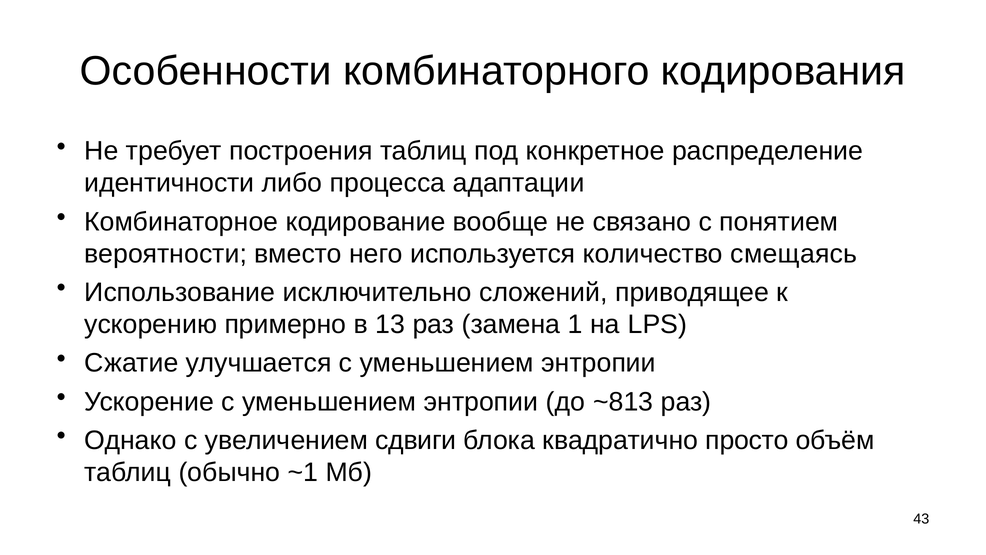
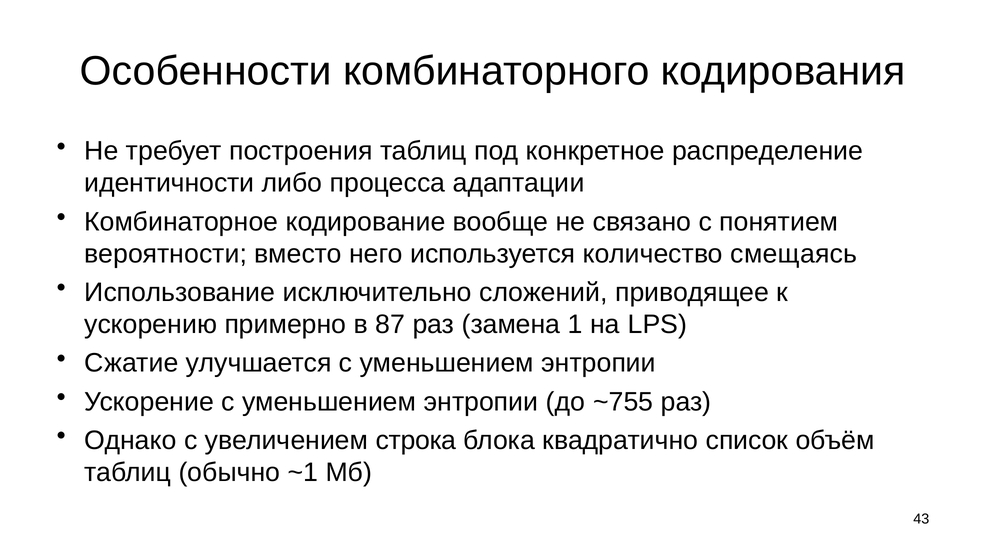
13: 13 -> 87
~813: ~813 -> ~755
сдвиги: сдвиги -> строка
просто: просто -> список
